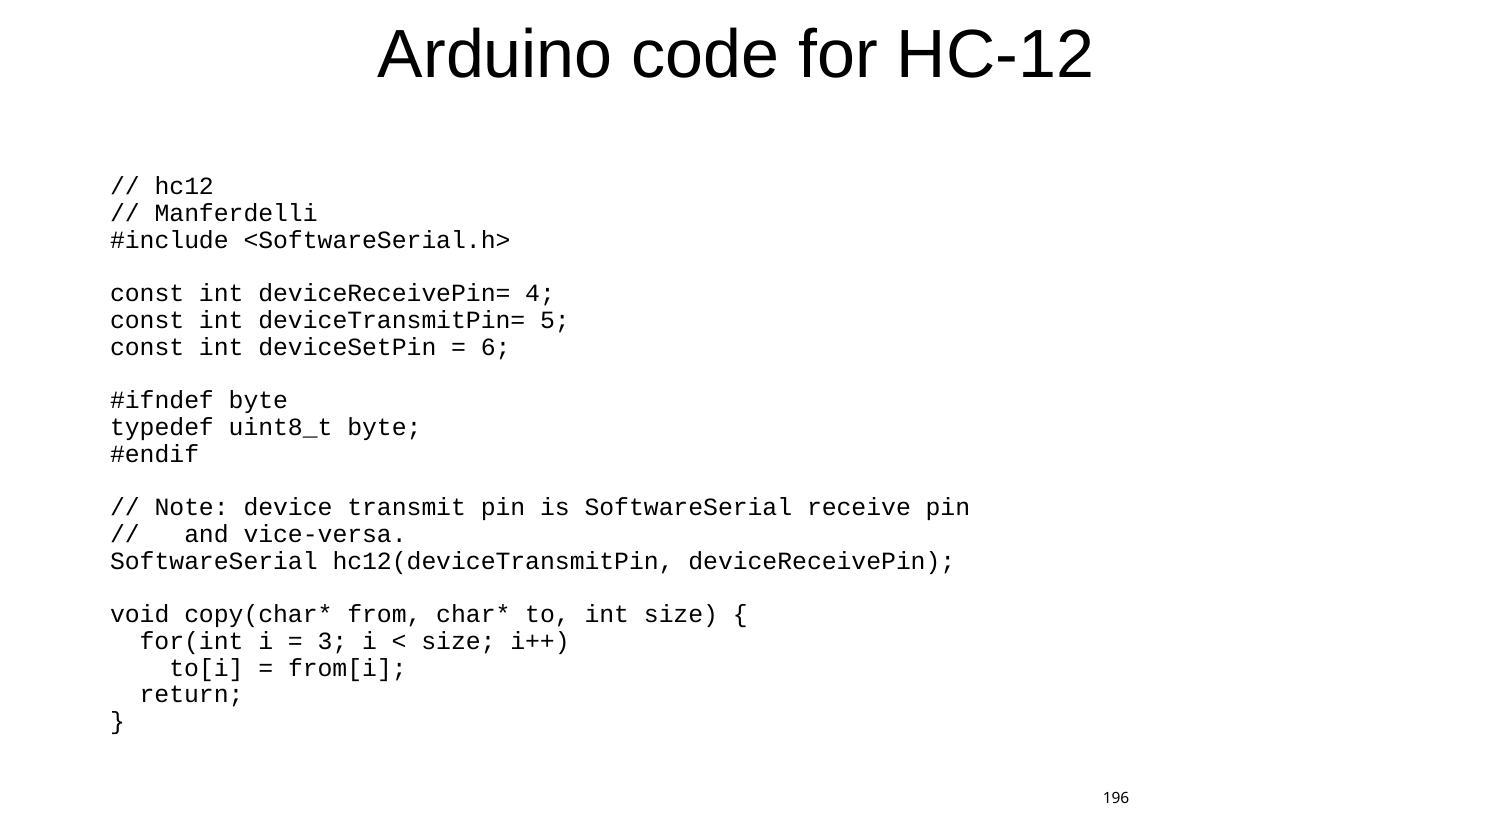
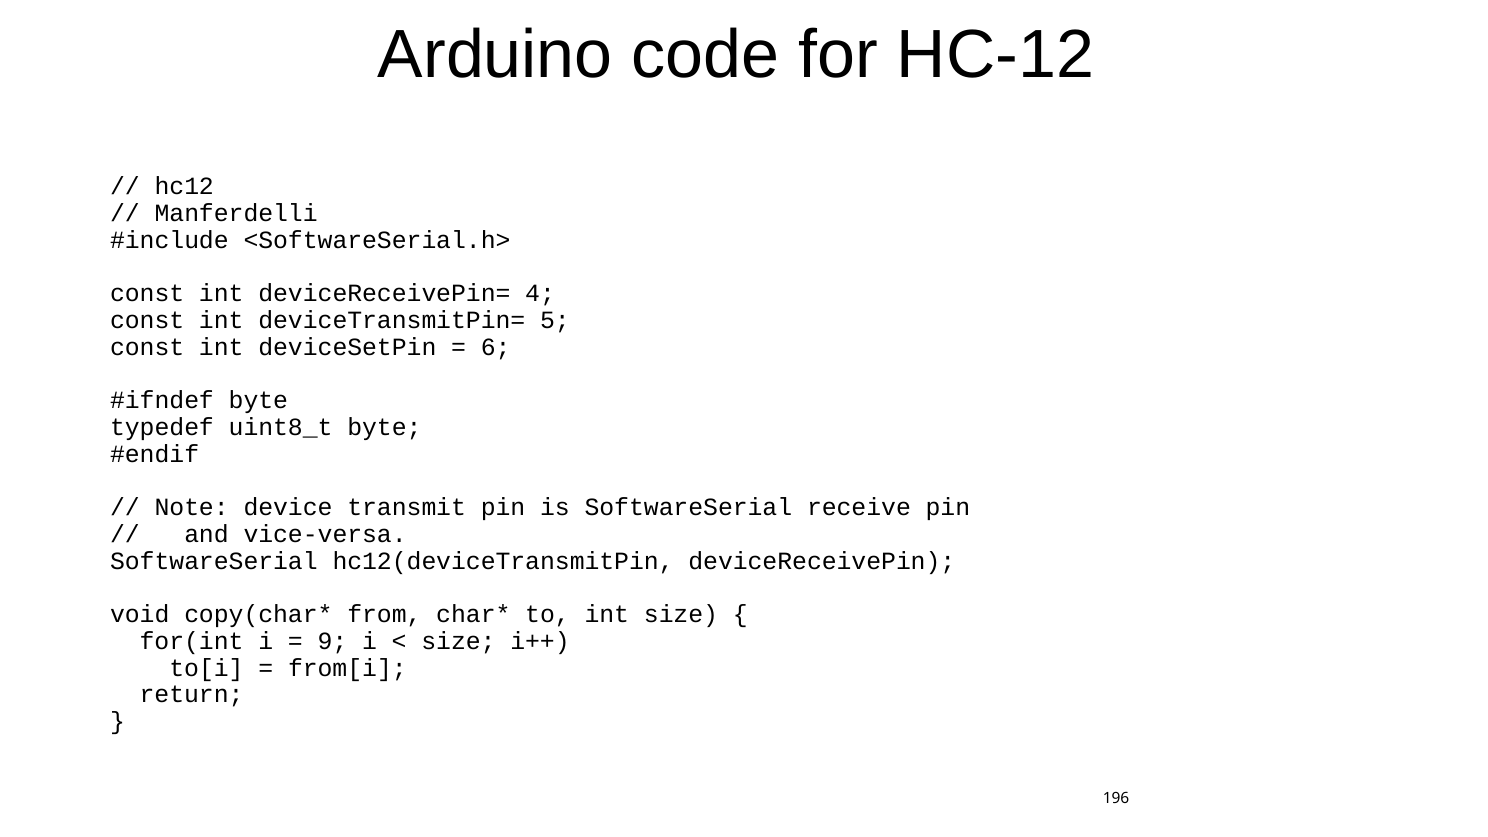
3: 3 -> 9
